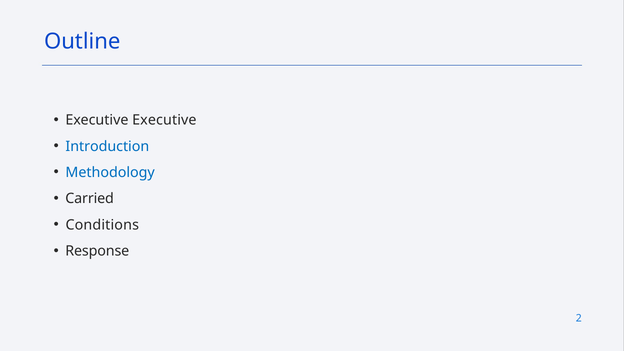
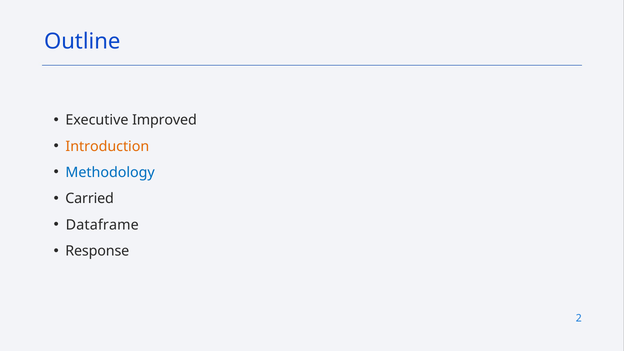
Executive Executive: Executive -> Improved
Introduction colour: blue -> orange
Conditions: Conditions -> Dataframe
